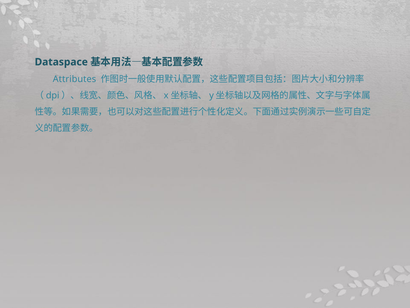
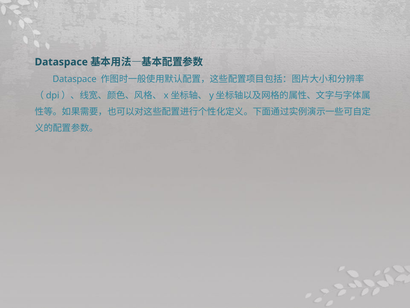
Attributes at (74, 79): Attributes -> Dataspace
